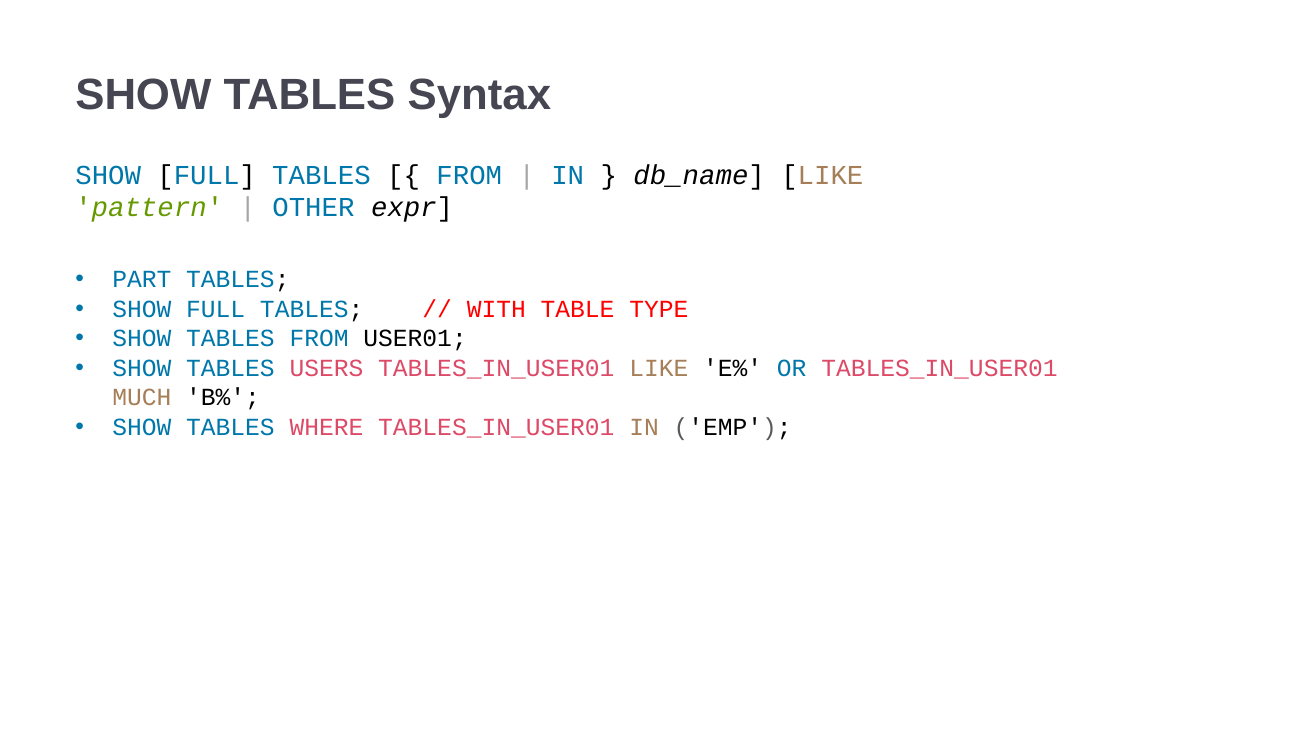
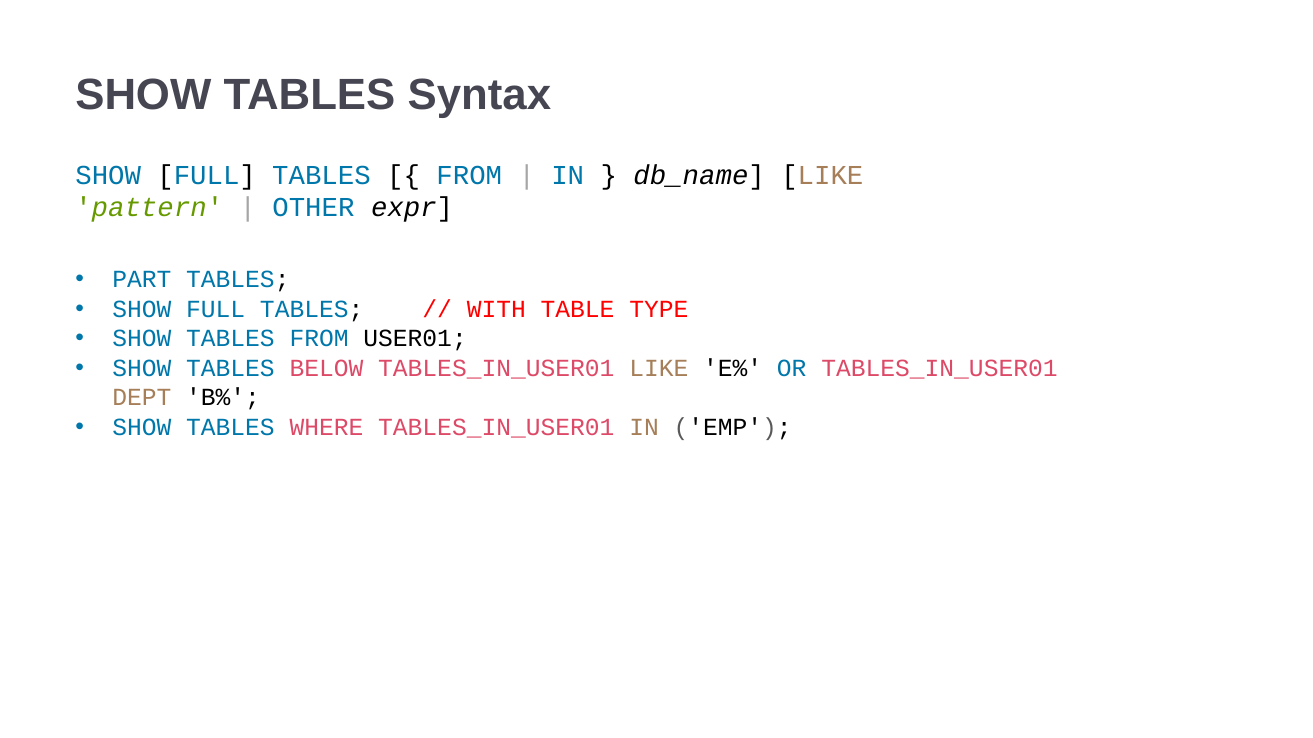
USERS: USERS -> BELOW
MUCH: MUCH -> DEPT
